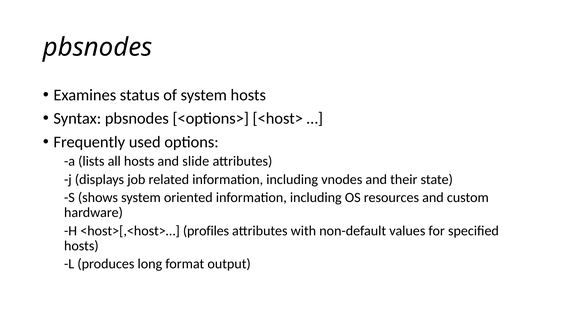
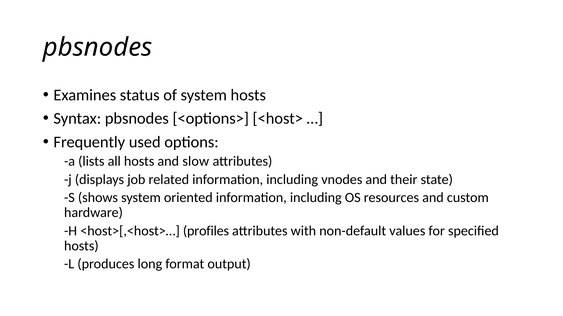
slide: slide -> slow
